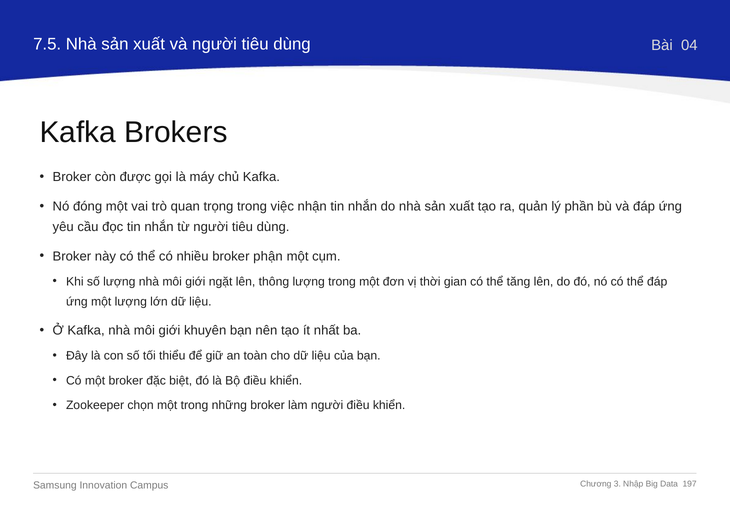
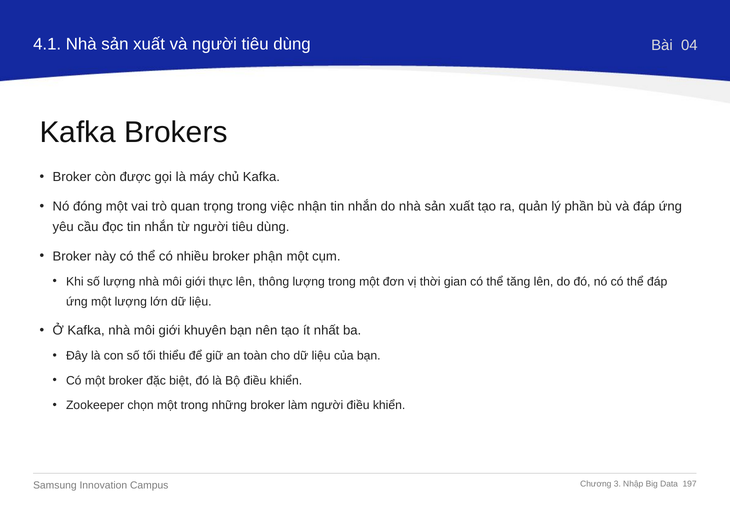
7.5: 7.5 -> 4.1
ngặt: ngặt -> thực
